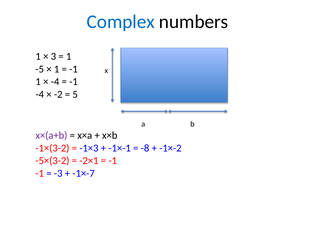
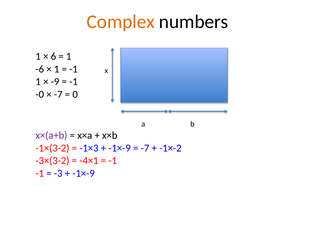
Complex colour: blue -> orange
3: 3 -> 6
-5: -5 -> -6
-4 at (55, 81): -4 -> -9
-4 at (40, 94): -4 -> -0
-2 at (58, 94): -2 -> -7
5: 5 -> 0
-1×-1 at (120, 148): -1×-1 -> -1×-9
-8 at (145, 148): -8 -> -7
-5×(3-2: -5×(3-2 -> -3×(3-2
-2×1: -2×1 -> -4×1
-1×-7 at (84, 173): -1×-7 -> -1×-9
